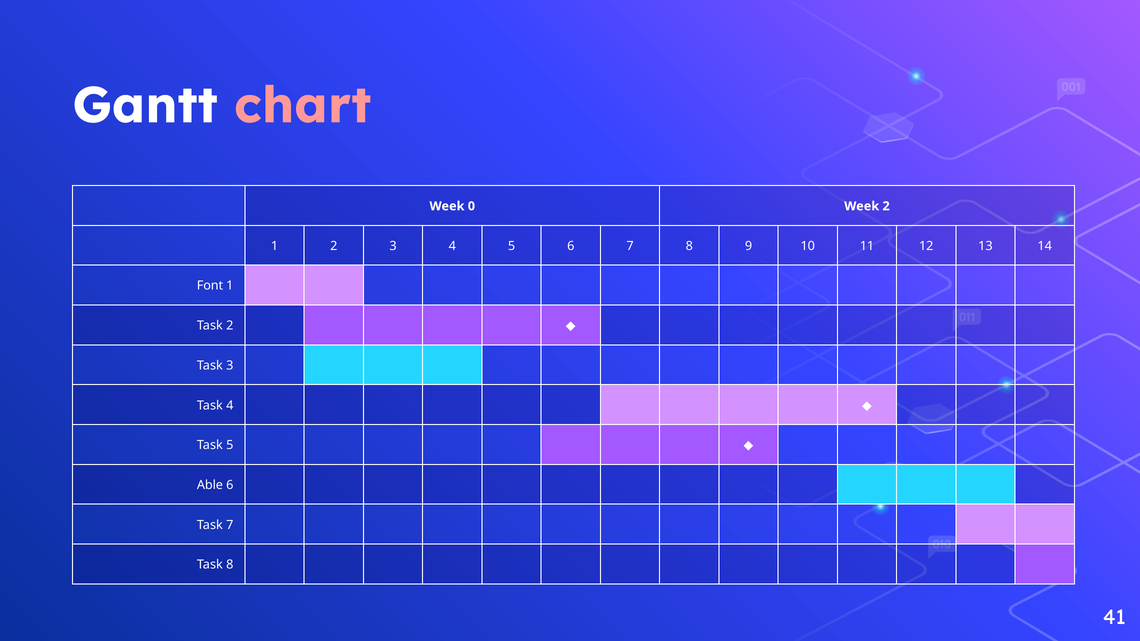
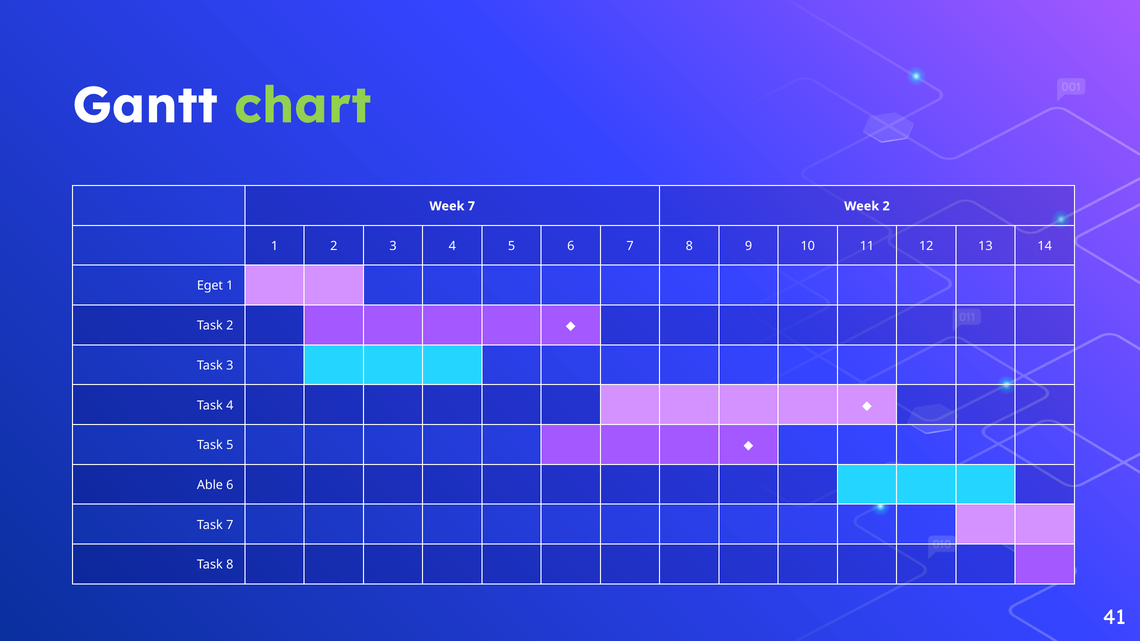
chart colour: pink -> light green
Week 0: 0 -> 7
Font: Font -> Eget
